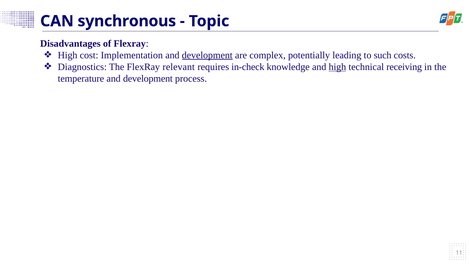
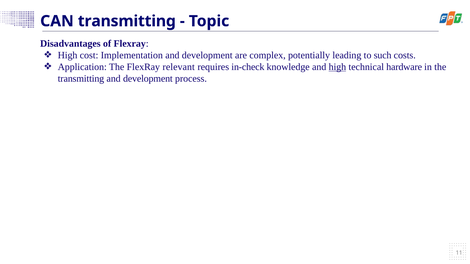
CAN synchronous: synchronous -> transmitting
development at (207, 55) underline: present -> none
Diagnostics: Diagnostics -> Application
receiving: receiving -> hardware
temperature at (81, 79): temperature -> transmitting
